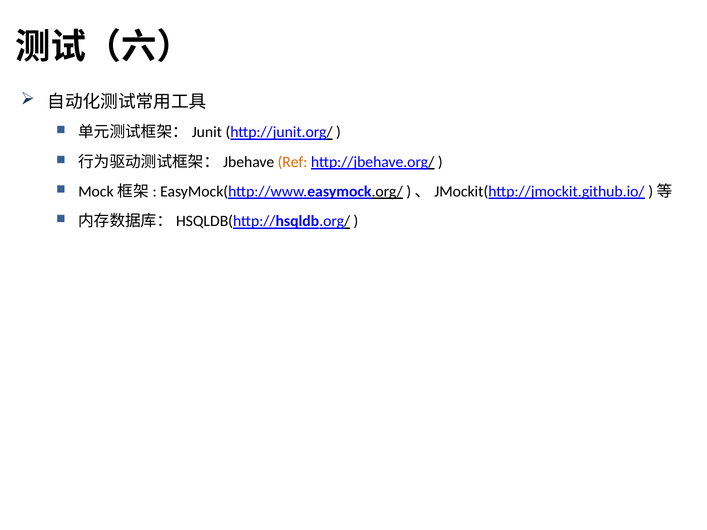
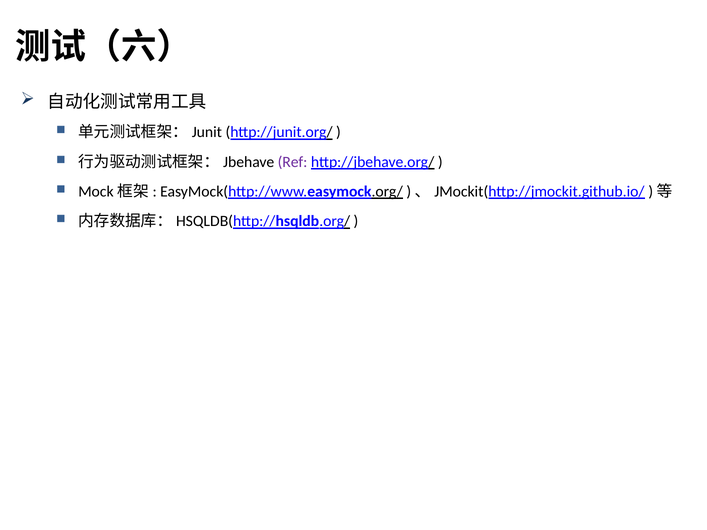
Ref colour: orange -> purple
